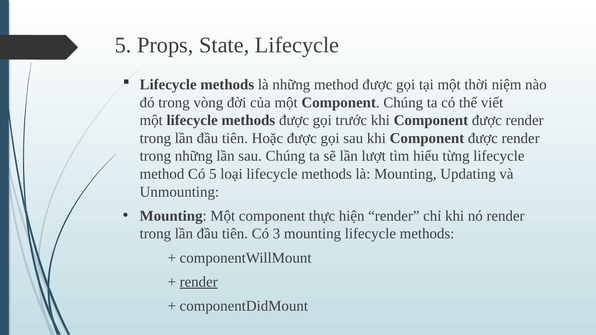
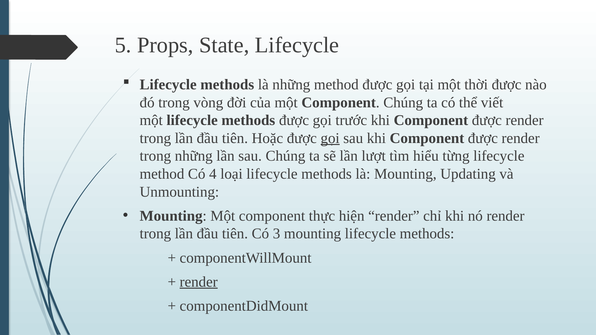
thời niệm: niệm -> được
gọi at (330, 138) underline: none -> present
Có 5: 5 -> 4
